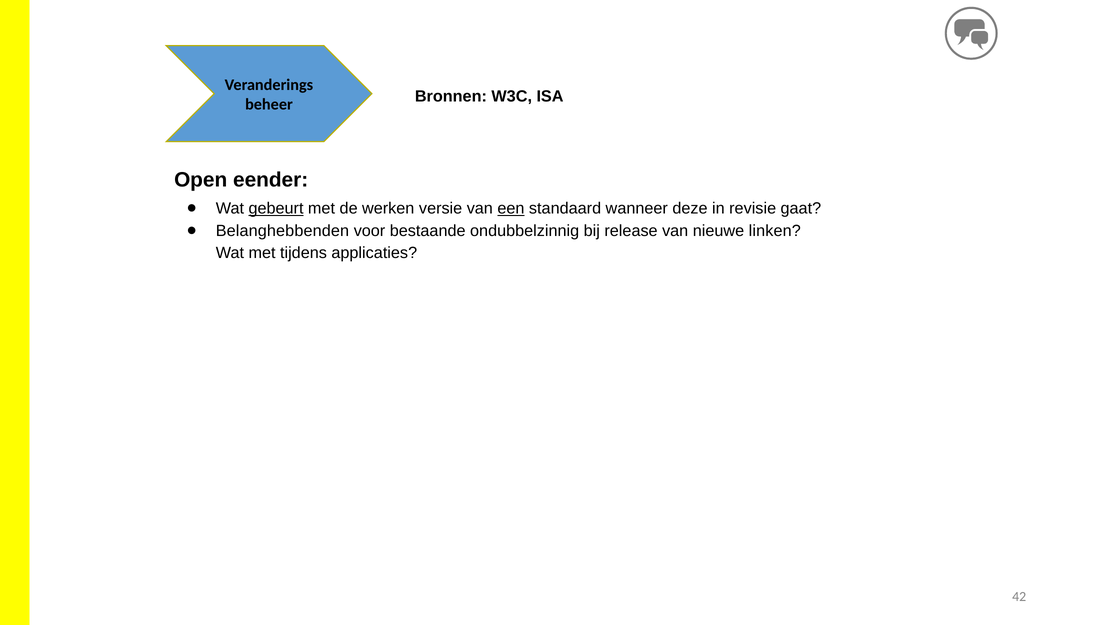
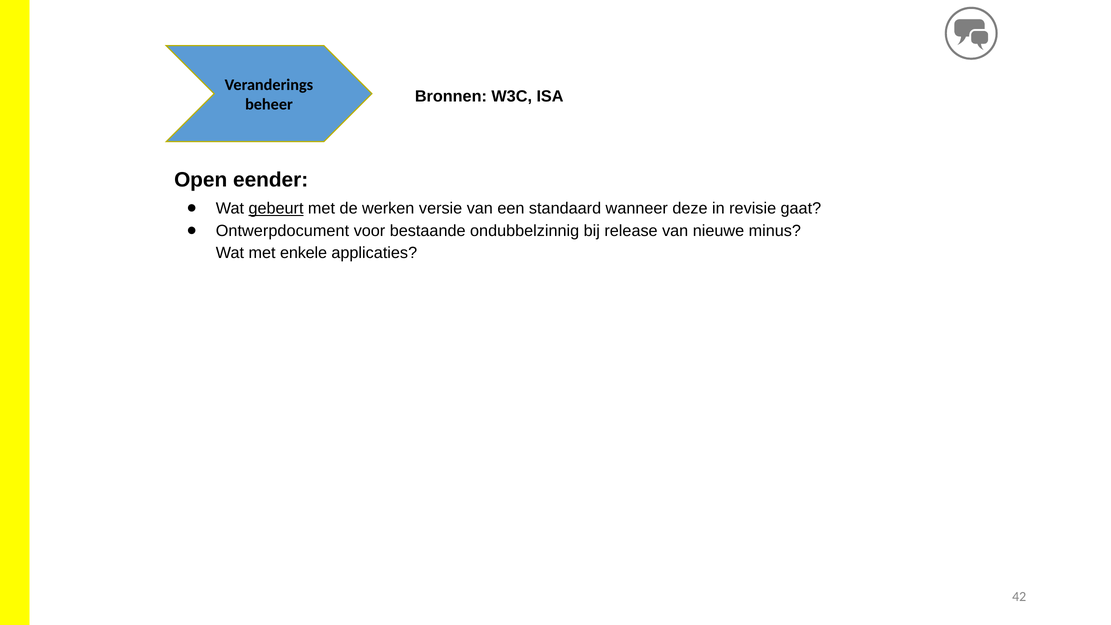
een underline: present -> none
Belanghebbenden: Belanghebbenden -> Ontwerpdocument
linken: linken -> minus
tijdens: tijdens -> enkele
